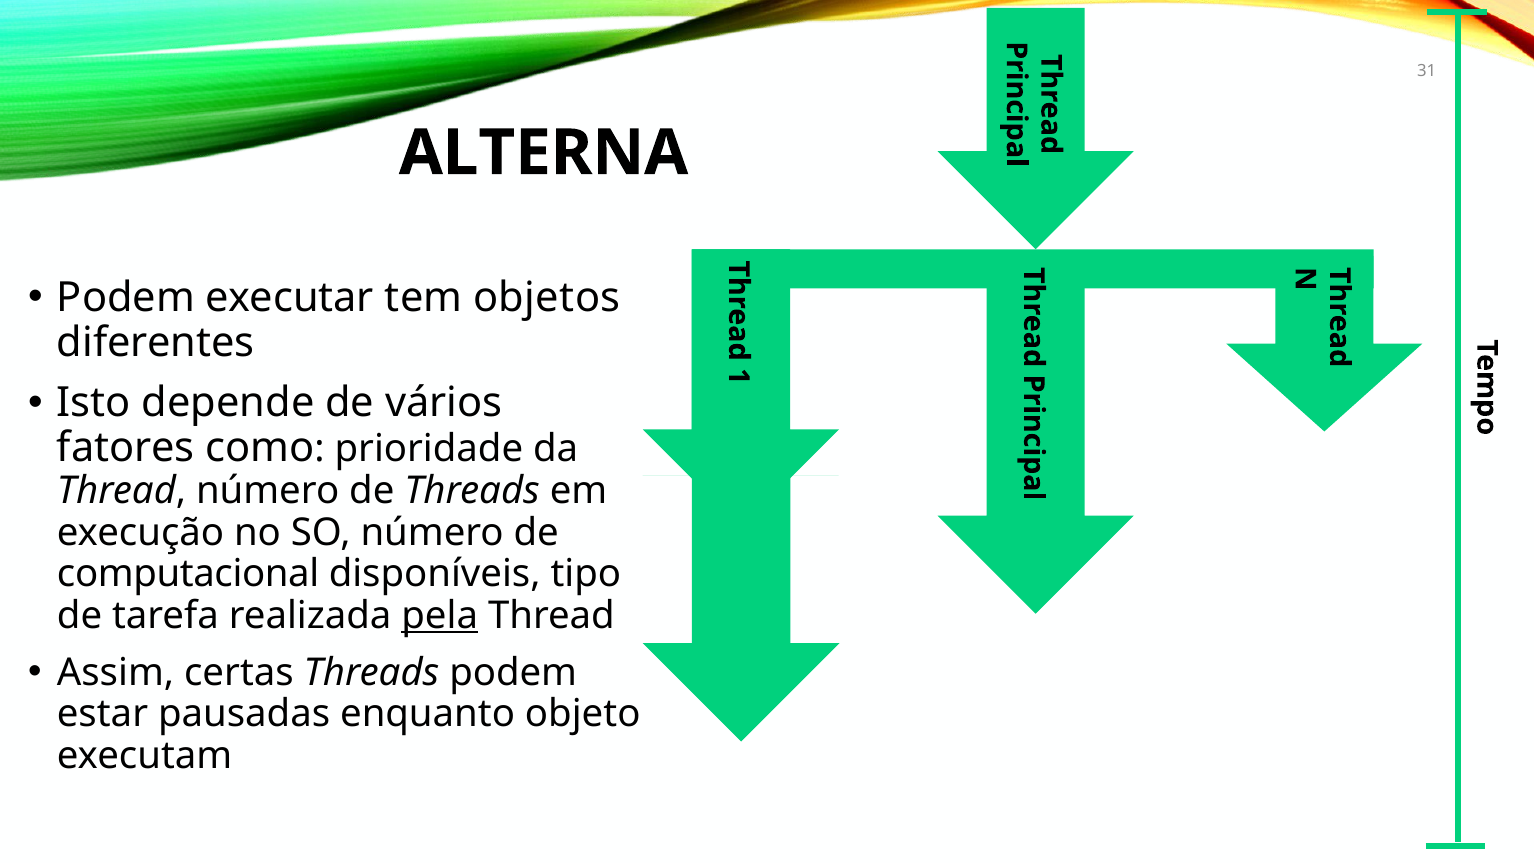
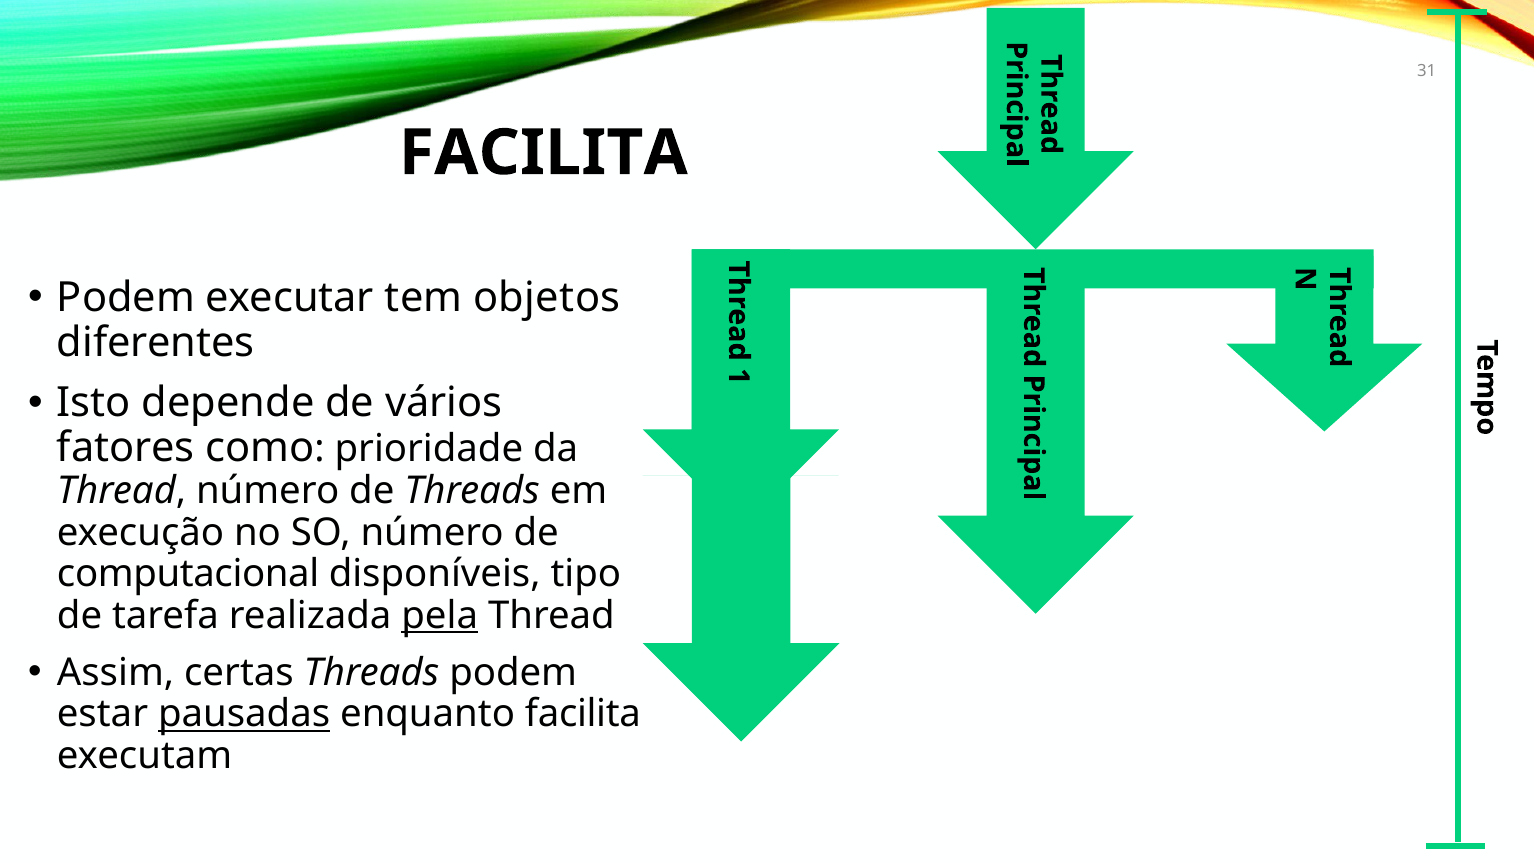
ALTERNA at (544, 153): ALTERNA -> FACILITA
pausadas underline: none -> present
enquanto objeto: objeto -> facilita
